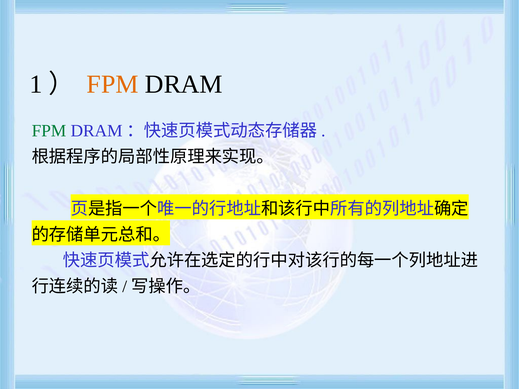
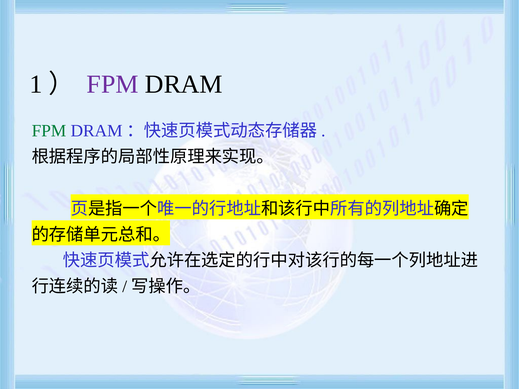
FPM at (113, 84) colour: orange -> purple
